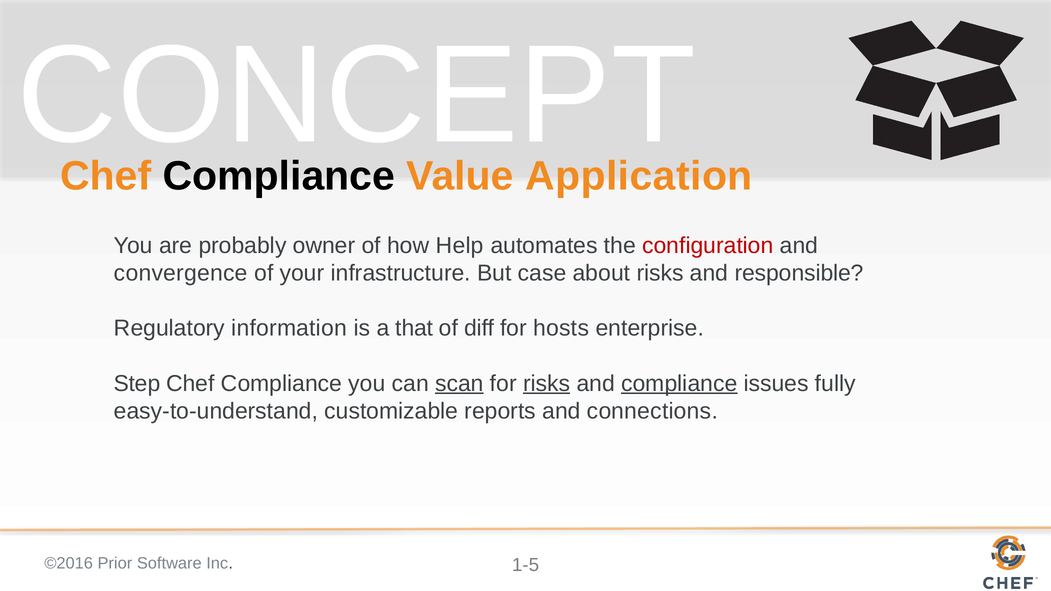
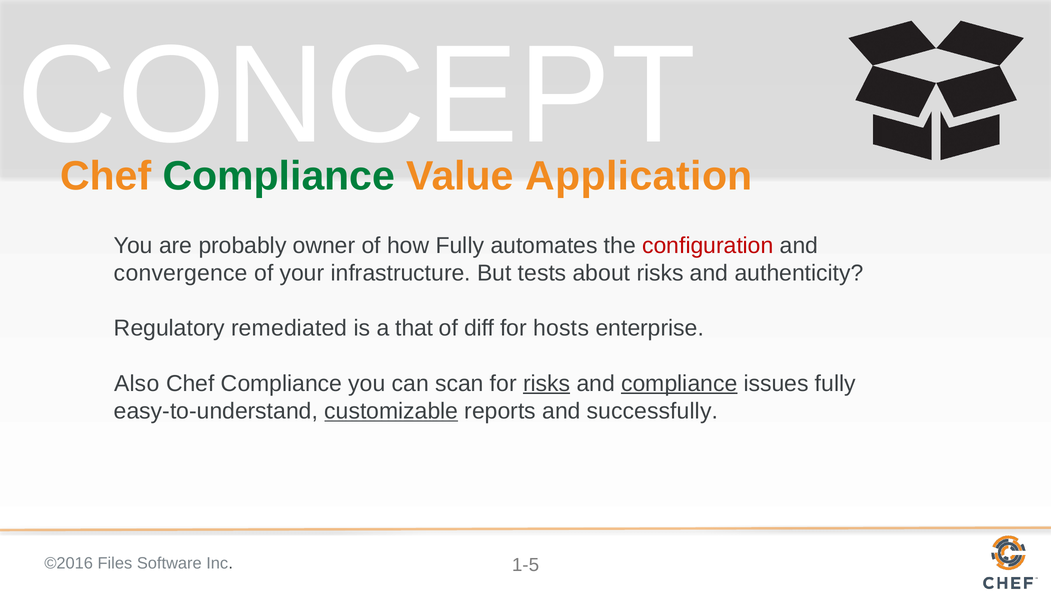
Compliance at (279, 176) colour: black -> green
how Help: Help -> Fully
case: case -> tests
responsible: responsible -> authenticity
information: information -> remediated
Step: Step -> Also
scan underline: present -> none
customizable underline: none -> present
connections: connections -> successfully
Prior: Prior -> Files
